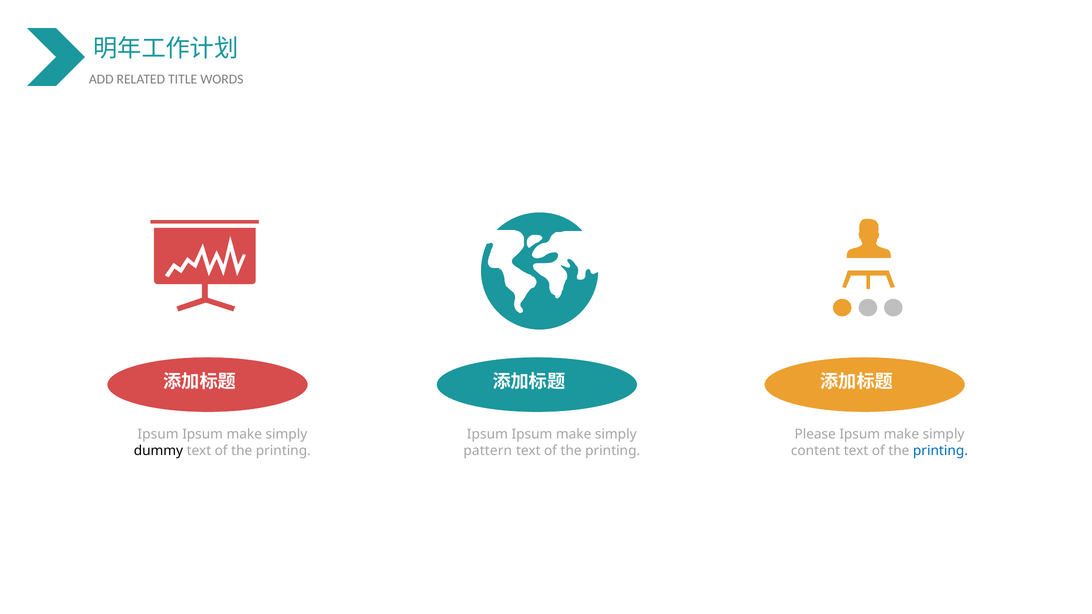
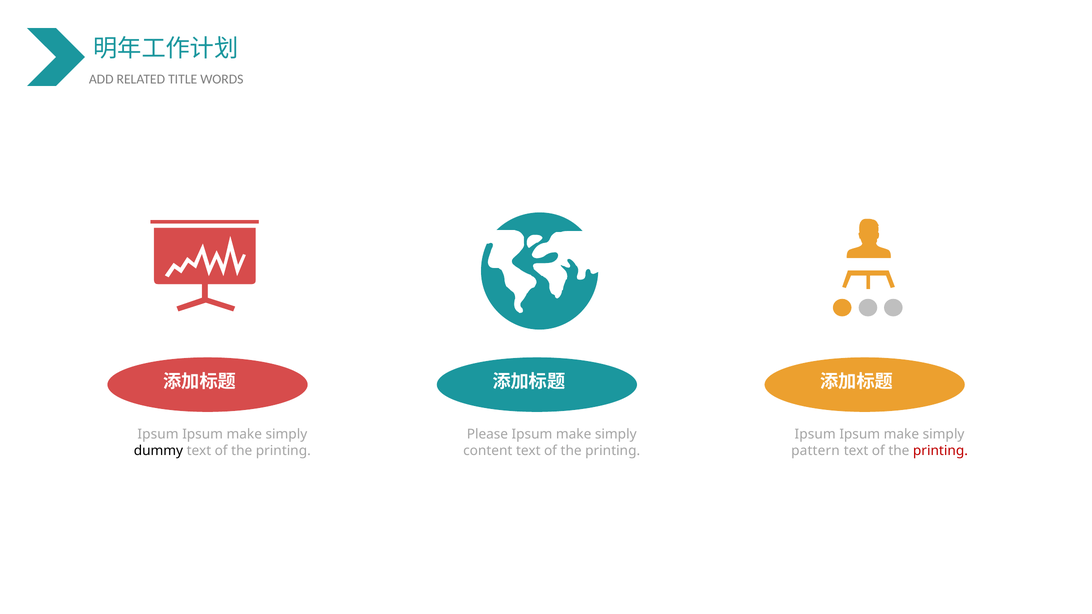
Ipsum at (487, 435): Ipsum -> Please
Please at (815, 435): Please -> Ipsum
pattern: pattern -> content
content: content -> pattern
printing at (940, 451) colour: blue -> red
